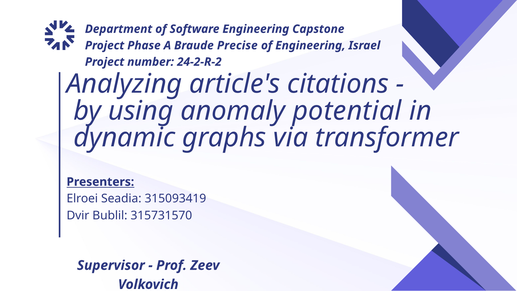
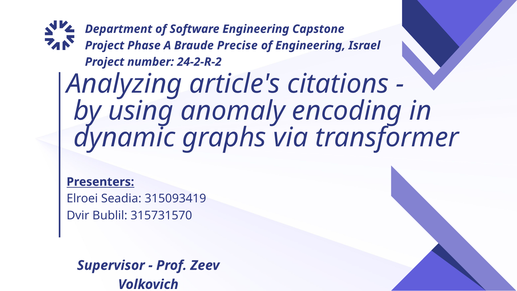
potential: potential -> encoding
